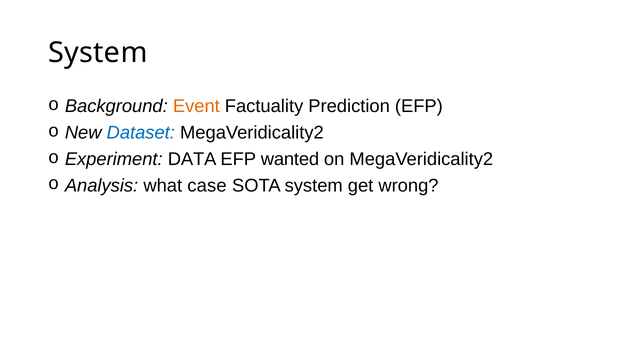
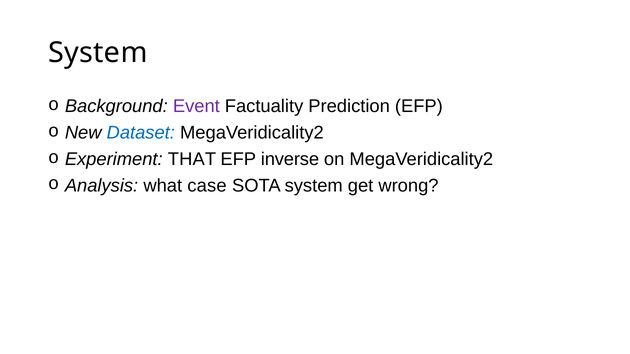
Event colour: orange -> purple
DATA: DATA -> THAT
wanted: wanted -> inverse
